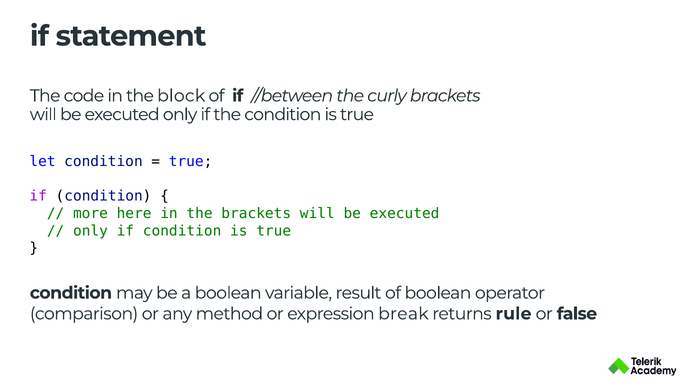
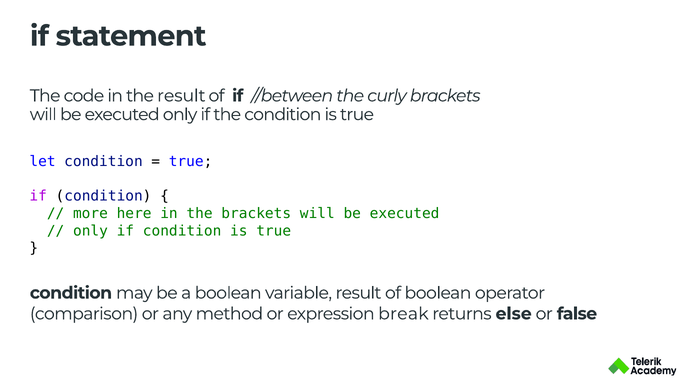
the block: block -> result
rule: rule -> else
